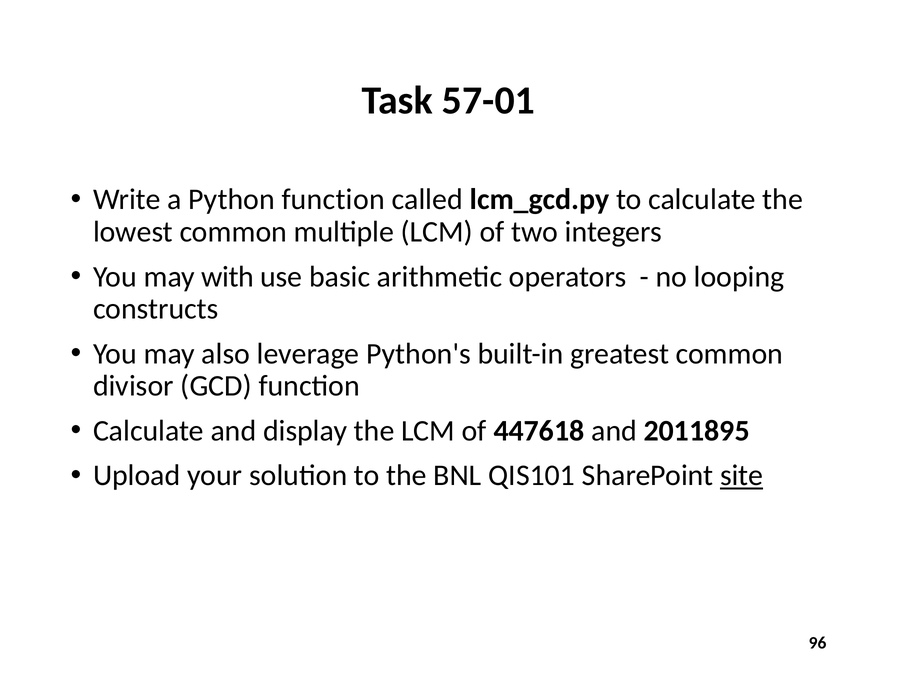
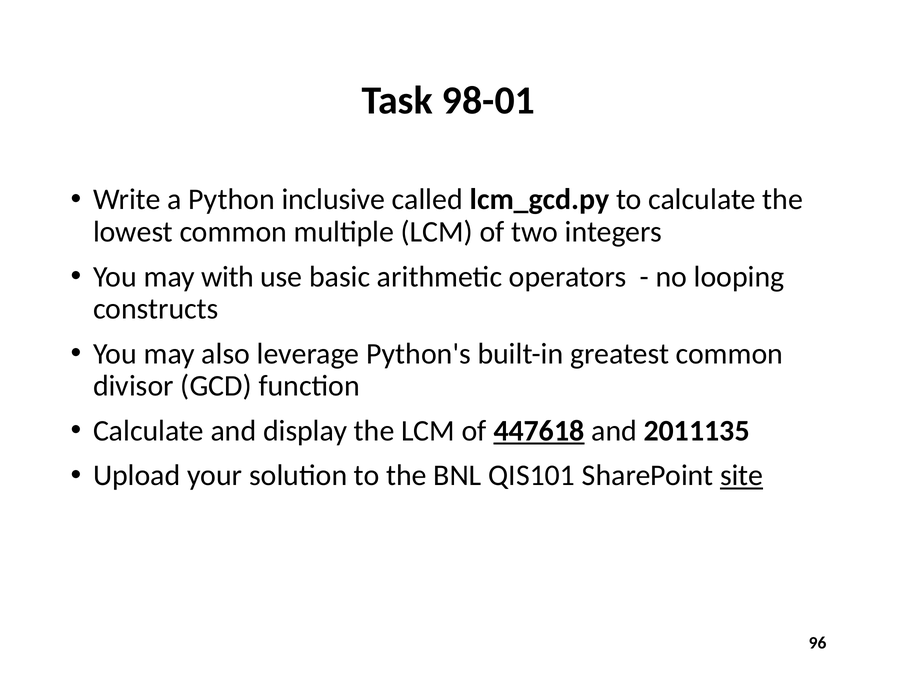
57-01: 57-01 -> 98-01
Python function: function -> inclusive
447618 underline: none -> present
2011895: 2011895 -> 2011135
